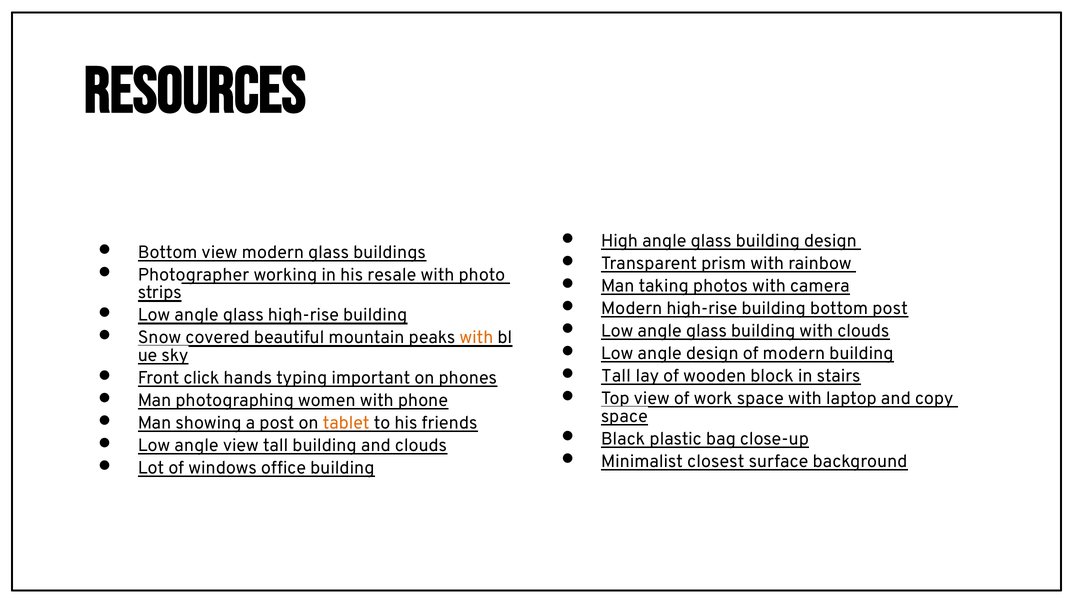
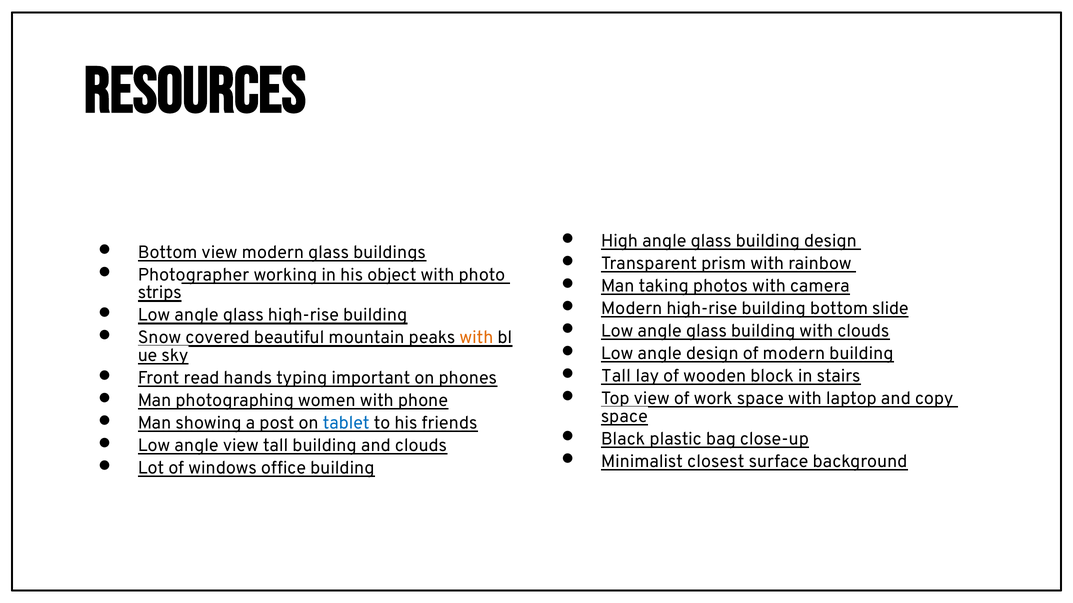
resale: resale -> object
bottom post: post -> slide
click: click -> read
tablet colour: orange -> blue
